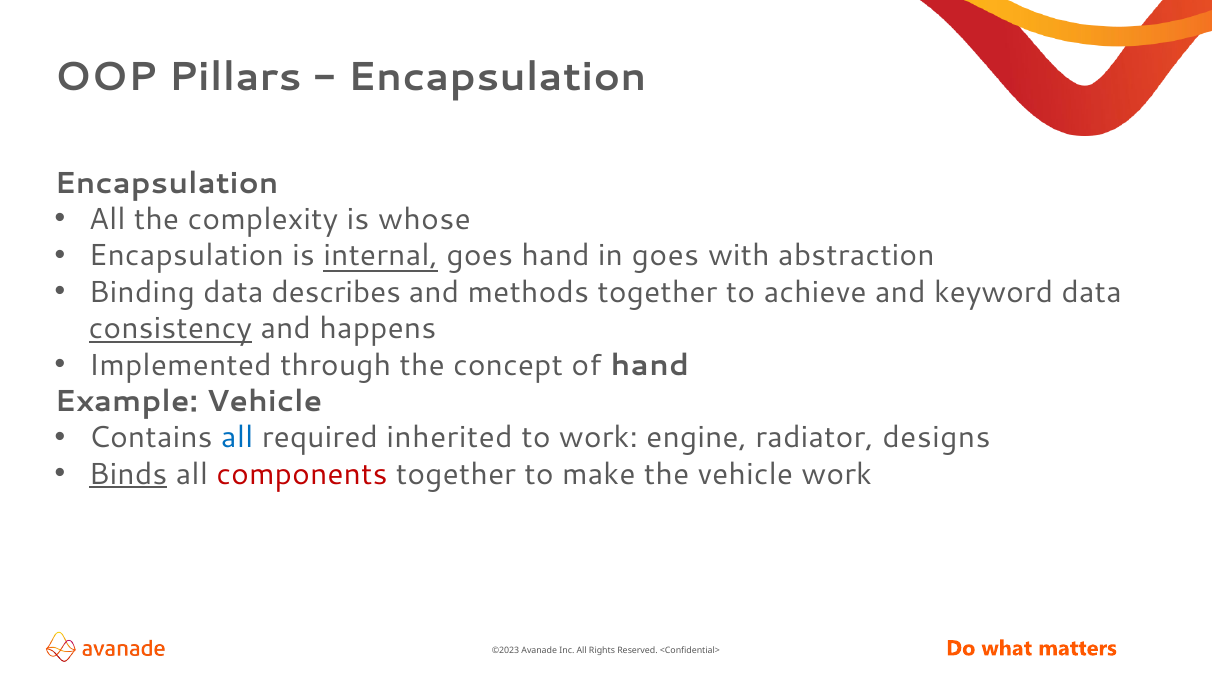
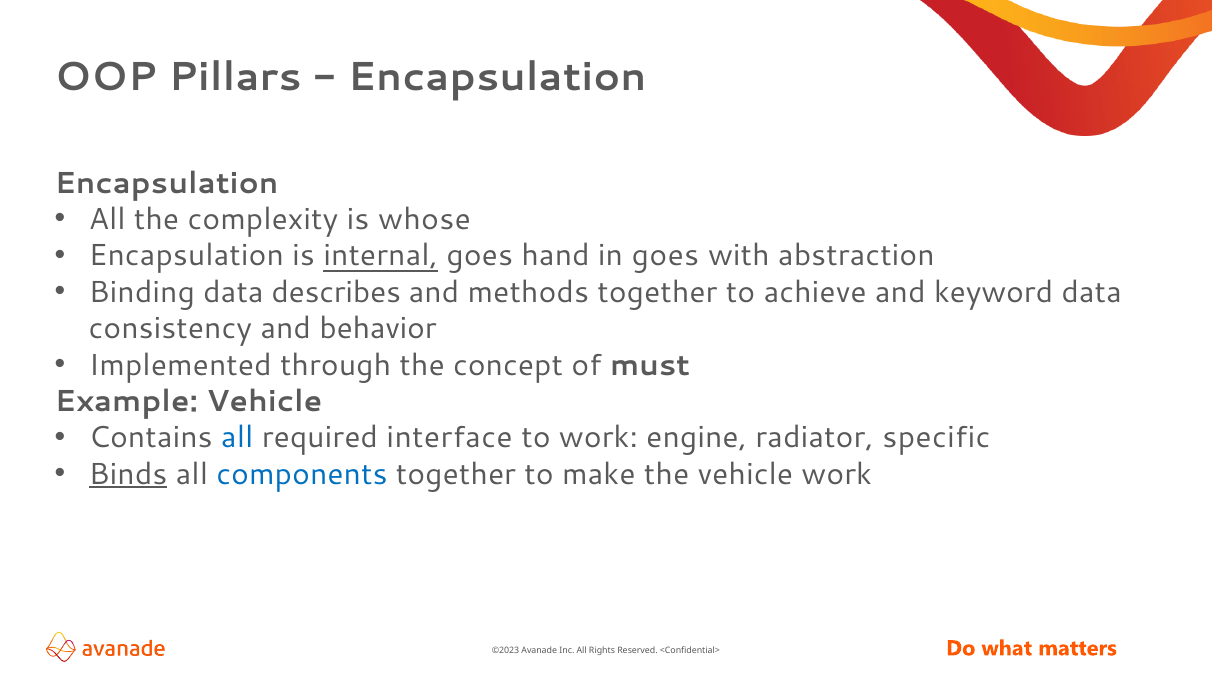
consistency underline: present -> none
happens: happens -> behavior
of hand: hand -> must
inherited: inherited -> interface
designs: designs -> specific
components colour: red -> blue
